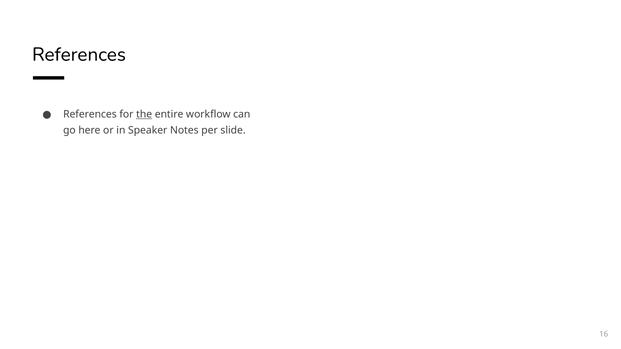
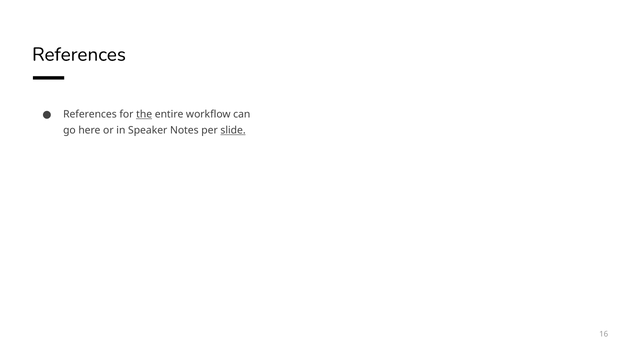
slide underline: none -> present
